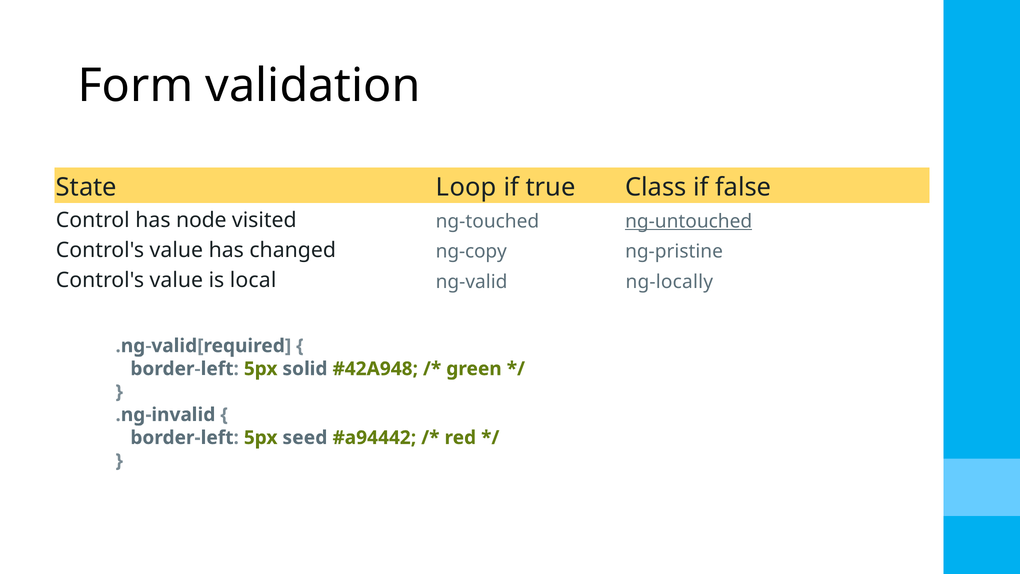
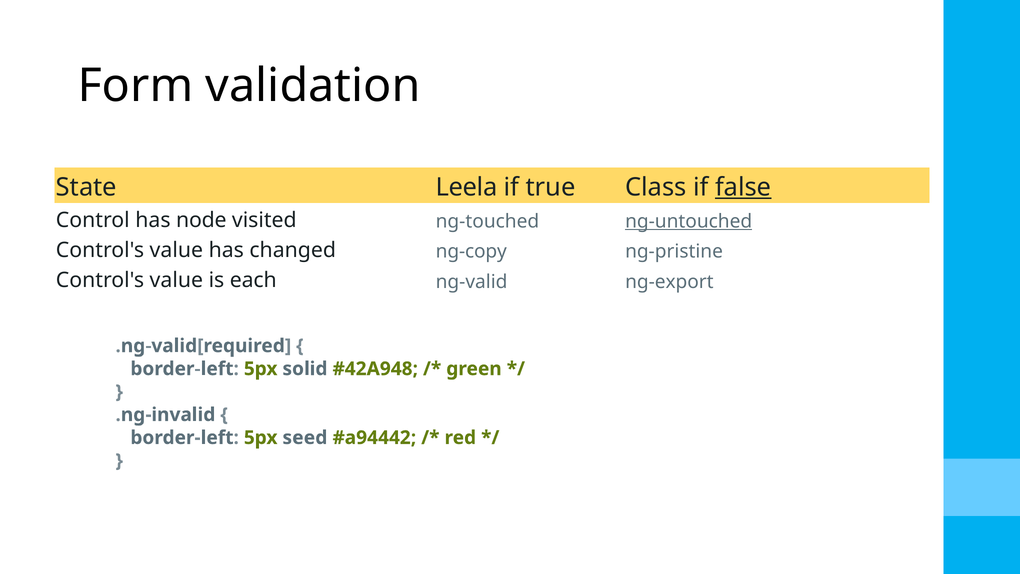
Loop: Loop -> Leela
false underline: none -> present
local: local -> each
ng-locally: ng-locally -> ng-export
